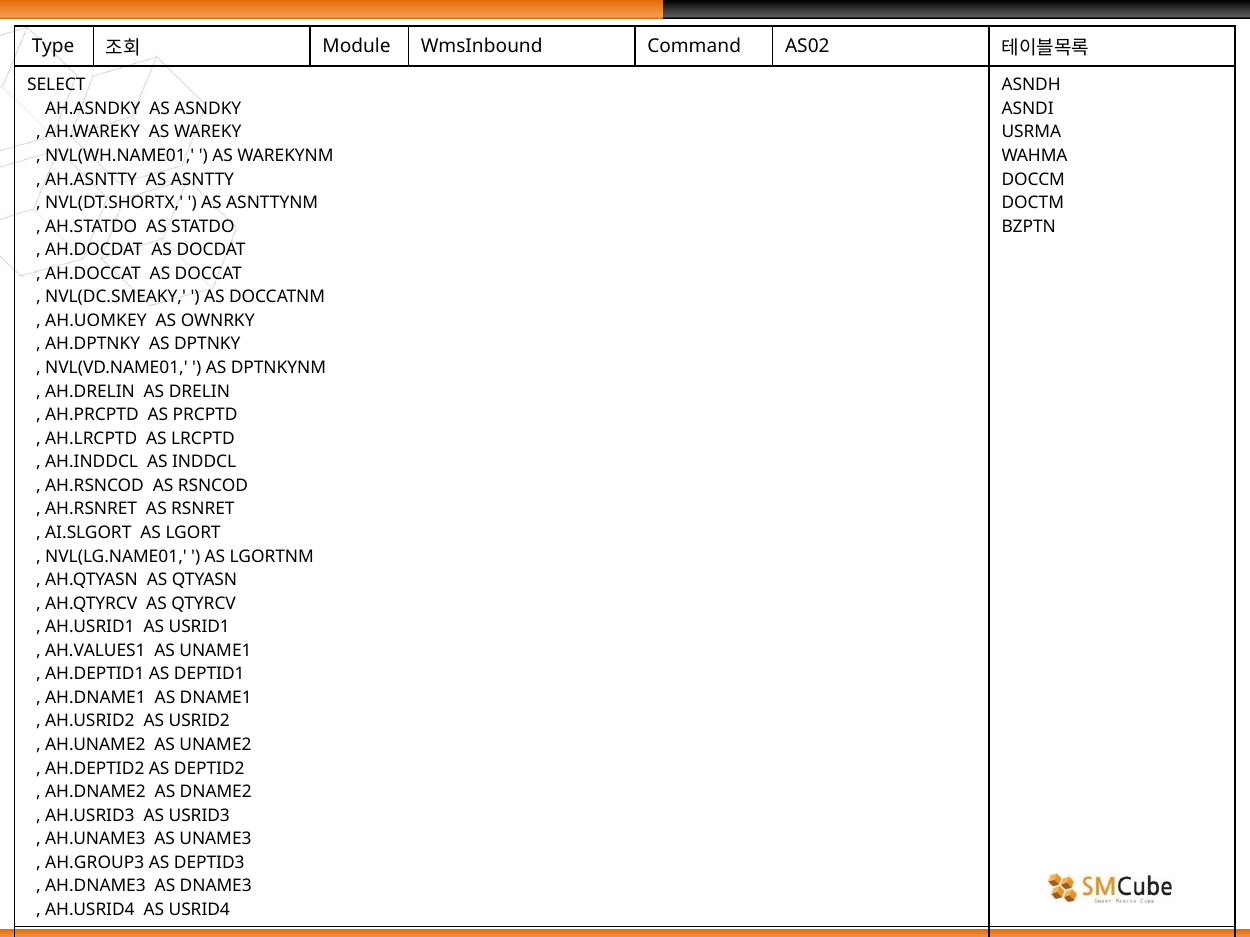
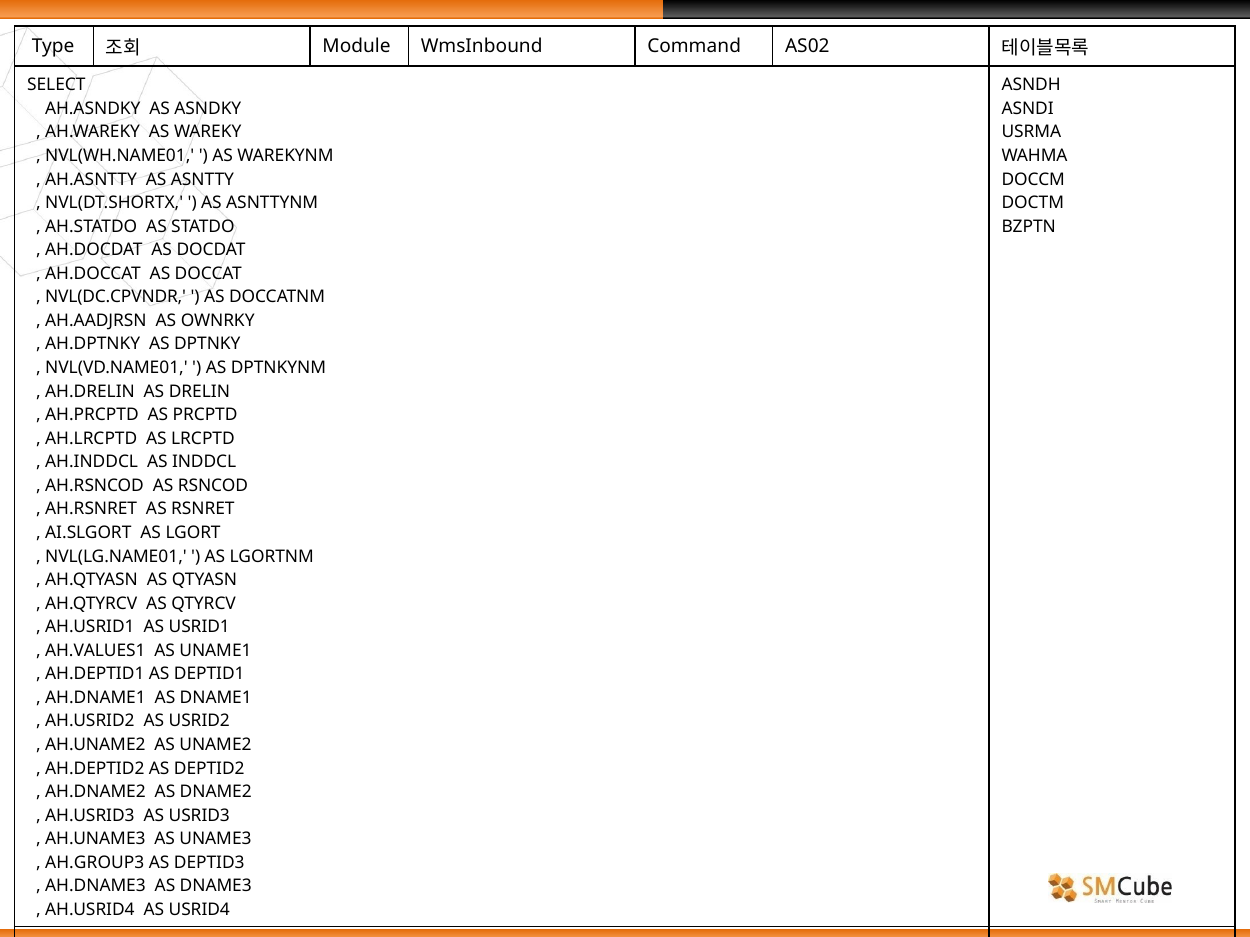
NVL(DC.SMEAKY: NVL(DC.SMEAKY -> NVL(DC.CPVNDR
AH.UOMKEY: AH.UOMKEY -> AH.AADJRSN
